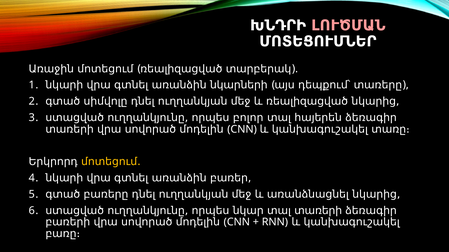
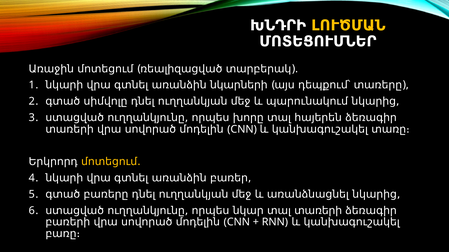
ԼՈՒԾՄԱՆ colour: pink -> yellow
և ռեալիզացված: ռեալիզացված -> պարունակում
բոլոր: բոլոր -> խորը
